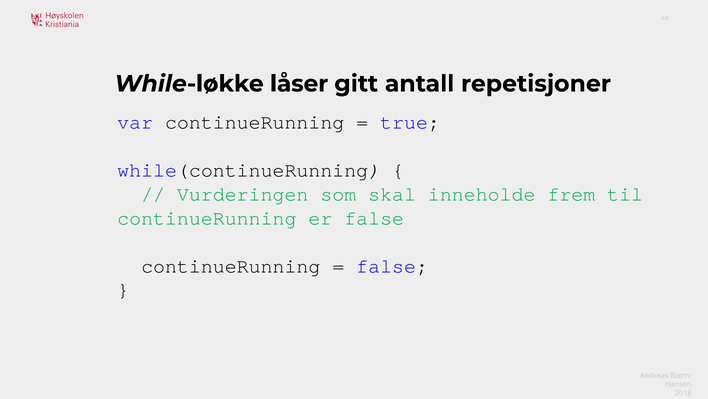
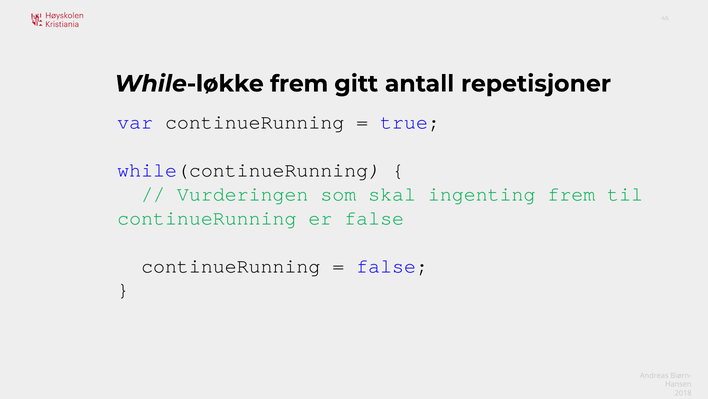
While-løkke låser: låser -> frem
inneholde: inneholde -> ingenting
